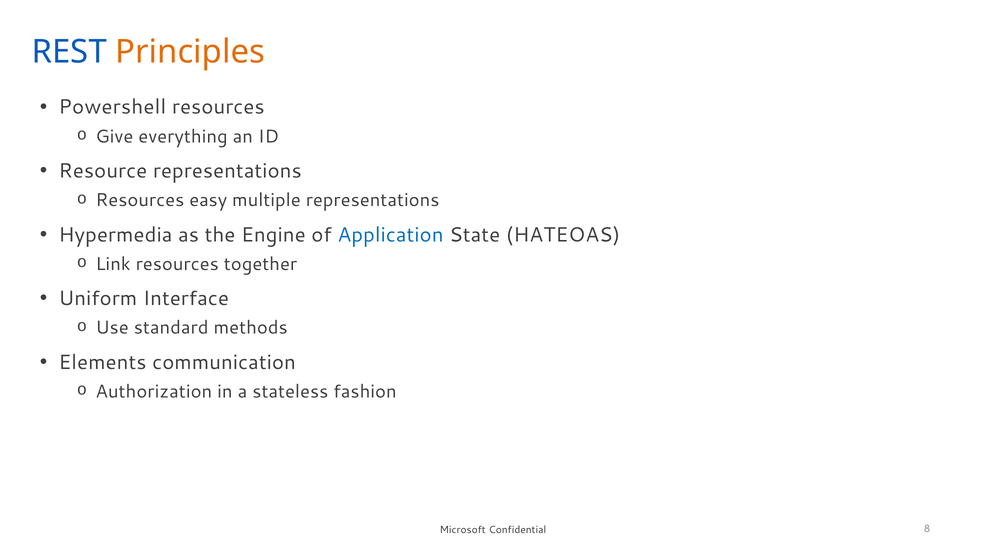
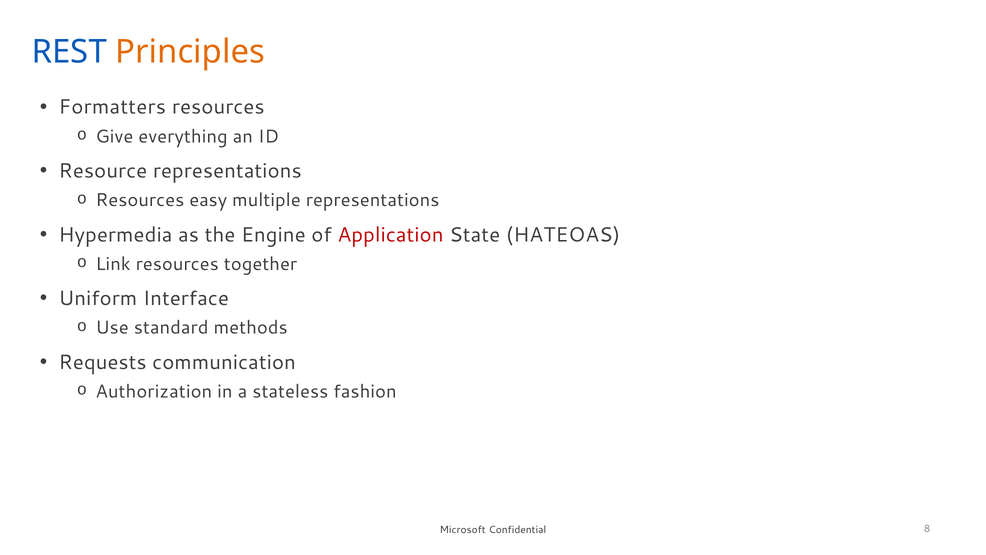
Powershell: Powershell -> Formatters
Application colour: blue -> red
Elements: Elements -> Requests
